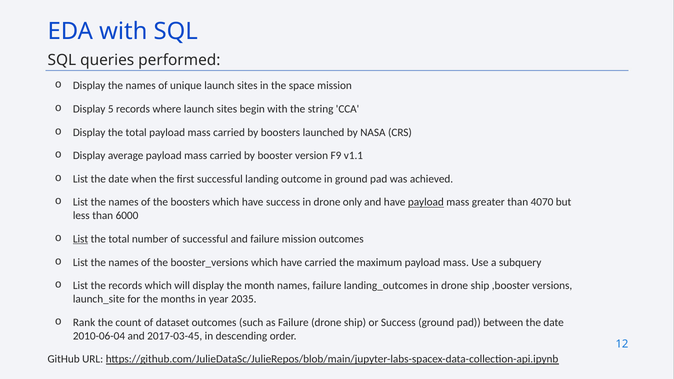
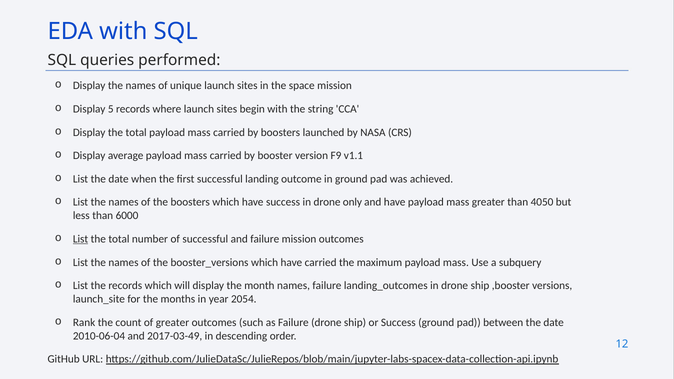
payload at (426, 202) underline: present -> none
4070: 4070 -> 4050
2035: 2035 -> 2054
of dataset: dataset -> greater
2017-03-45: 2017-03-45 -> 2017-03-49
